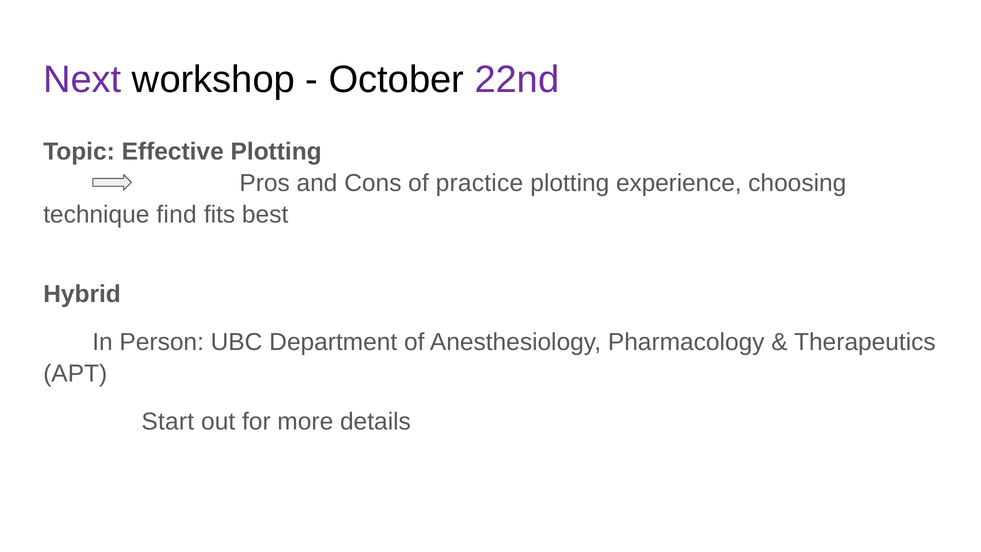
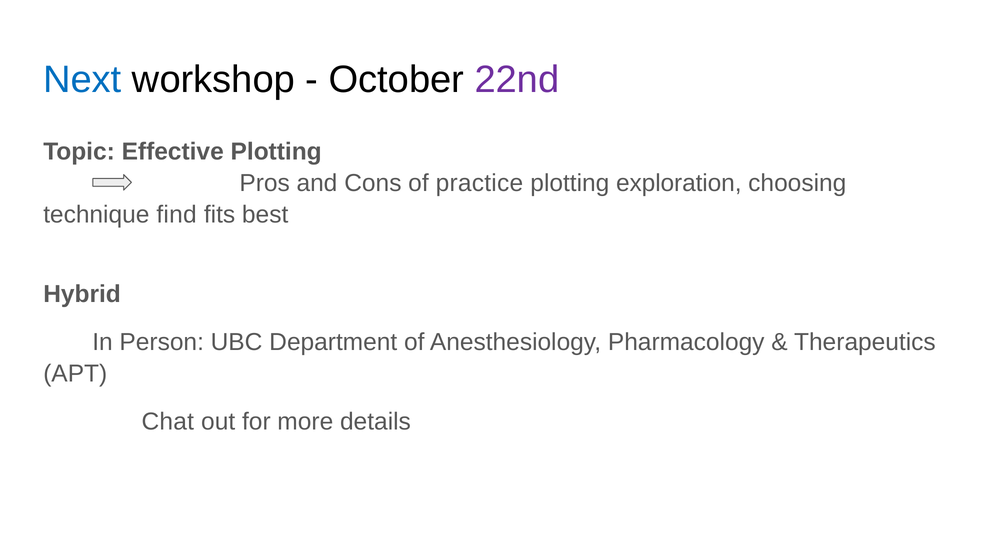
Next colour: purple -> blue
experience: experience -> exploration
Start: Start -> Chat
